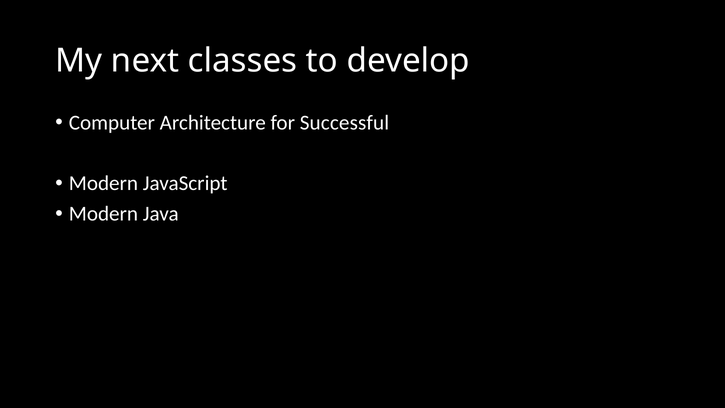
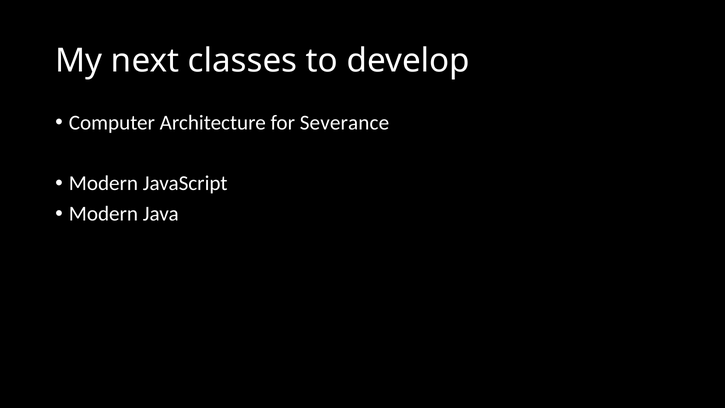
Successful: Successful -> Severance
